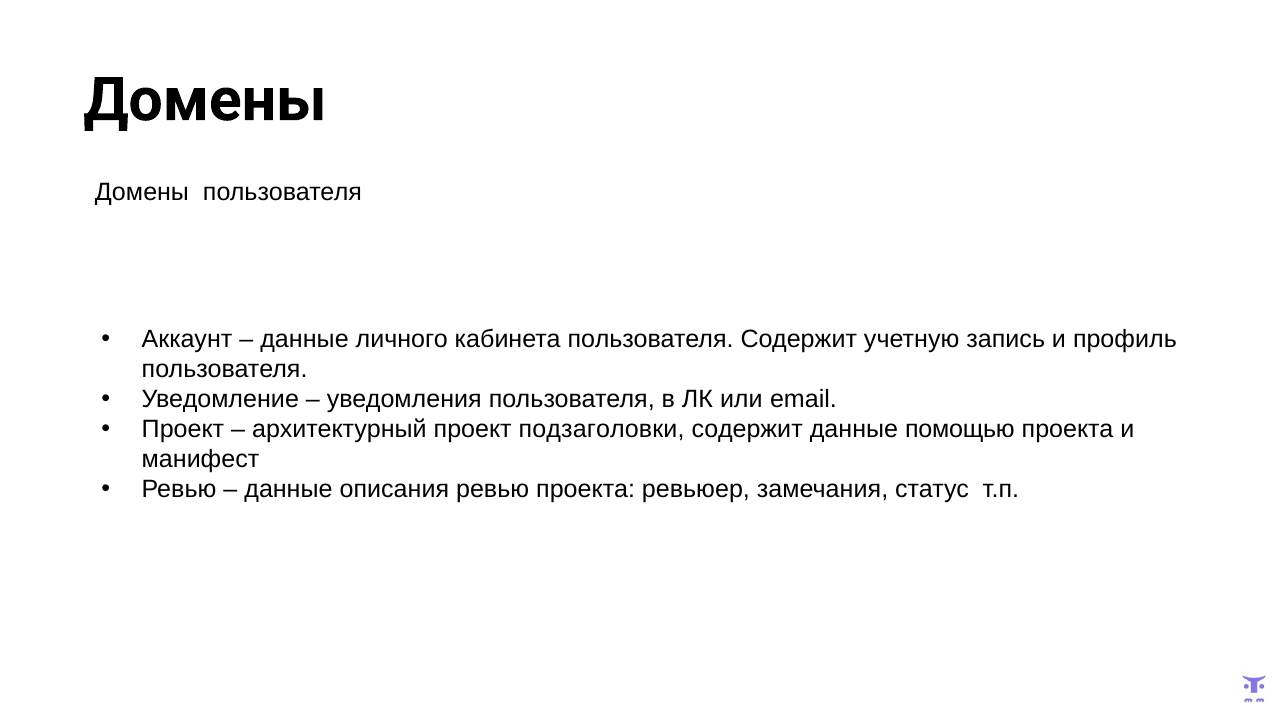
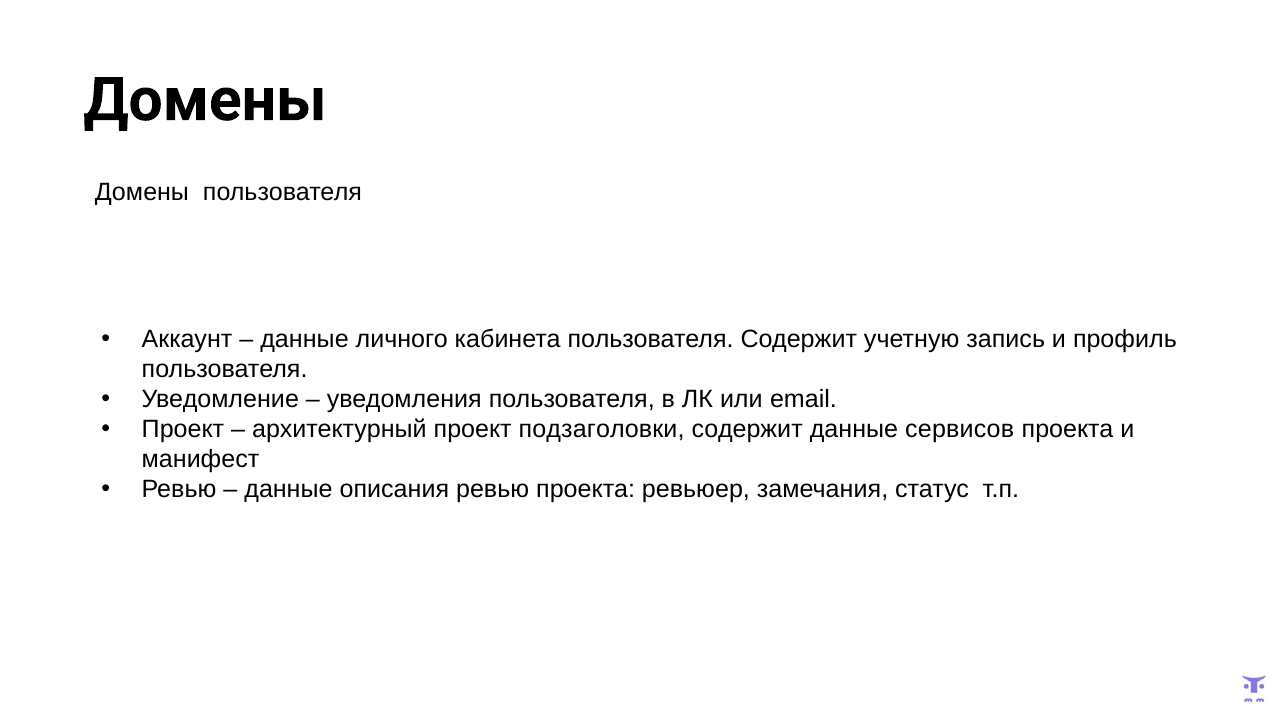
помощью: помощью -> сервисов
